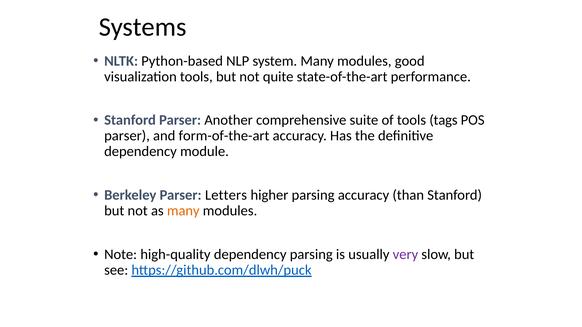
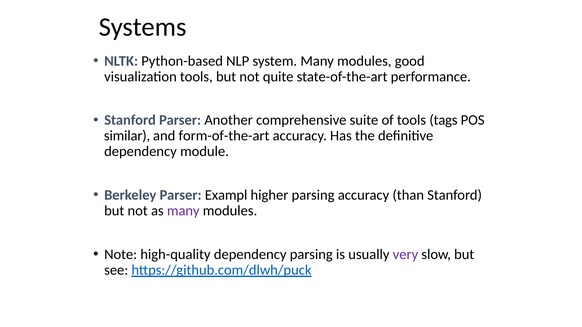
parser at (127, 136): parser -> similar
Letters: Letters -> Exampl
many at (183, 211) colour: orange -> purple
